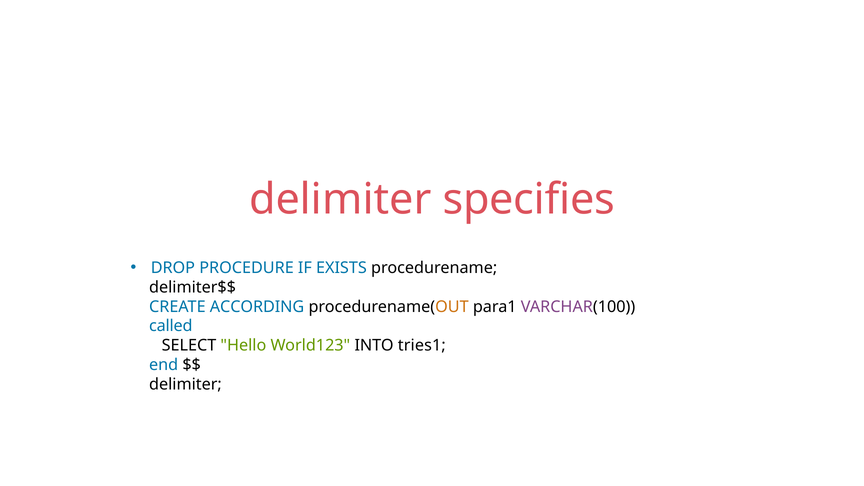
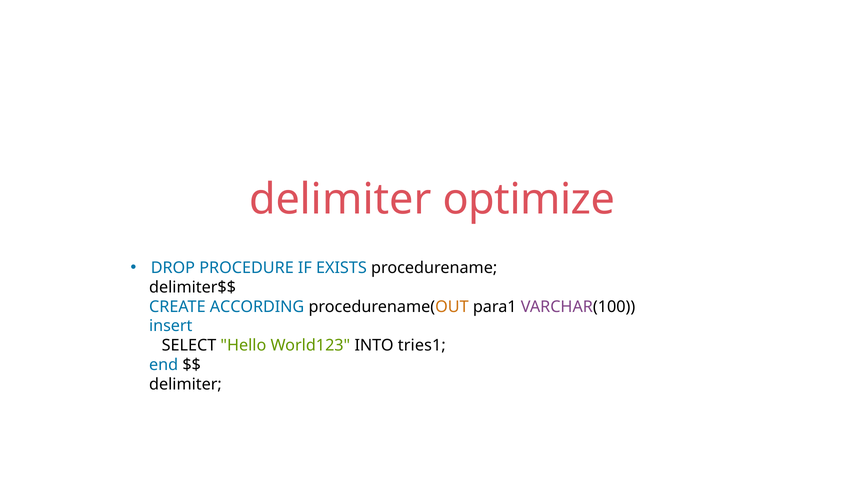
specifies: specifies -> optimize
called: called -> insert
